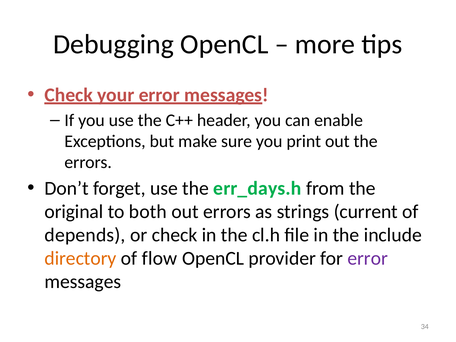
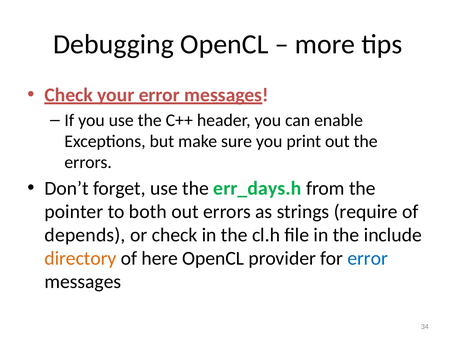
original: original -> pointer
current: current -> require
flow: flow -> here
error at (368, 258) colour: purple -> blue
